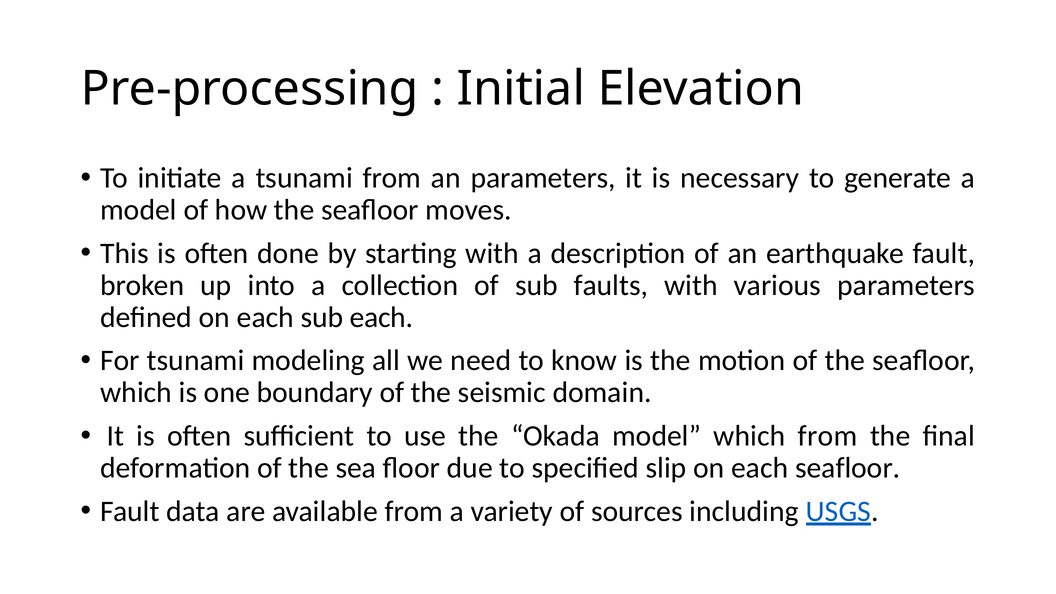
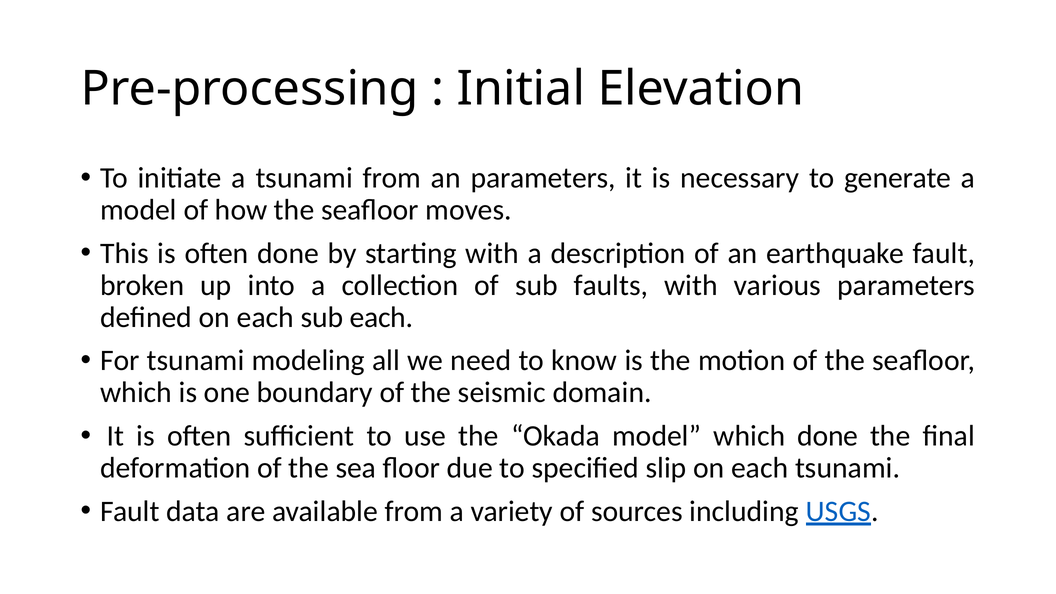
which from: from -> done
each seafloor: seafloor -> tsunami
